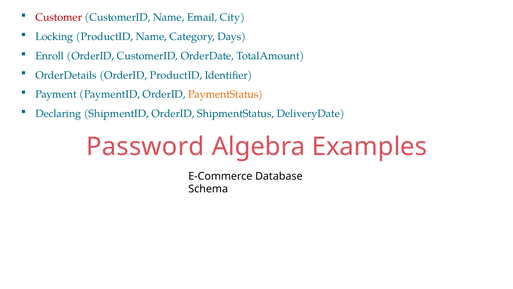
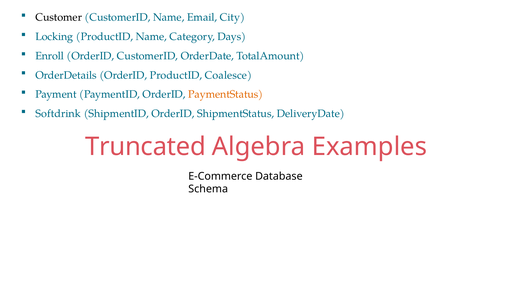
Customer colour: red -> black
Identifier: Identifier -> Coalesce
Declaring: Declaring -> Softdrink
Password: Password -> Truncated
